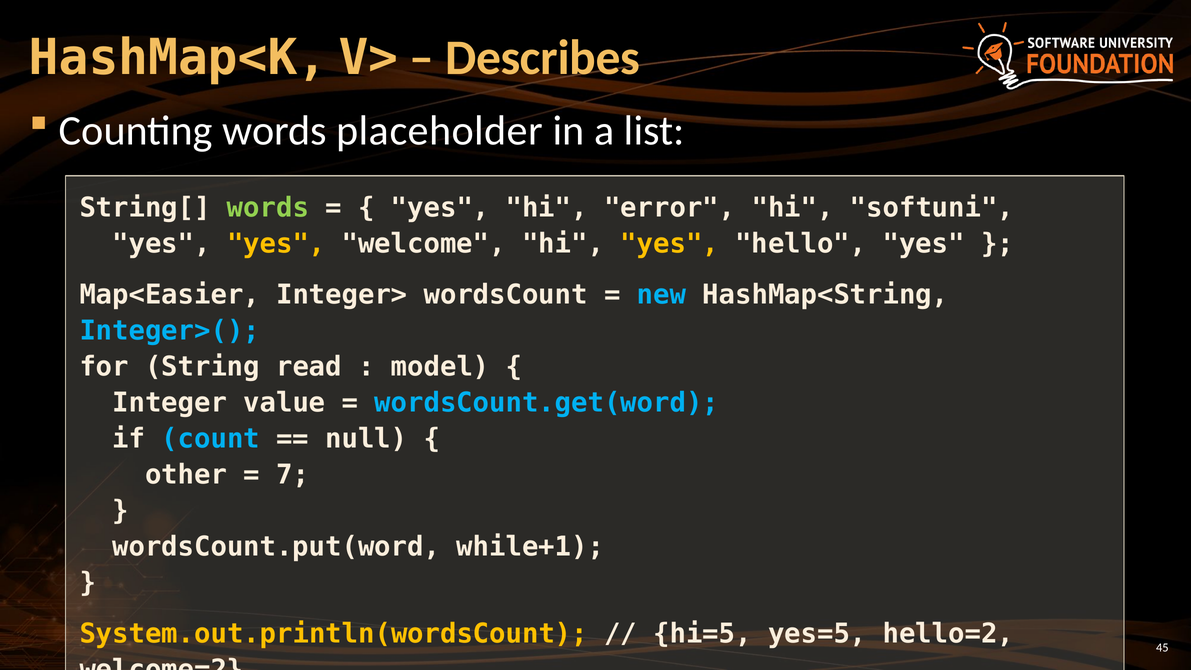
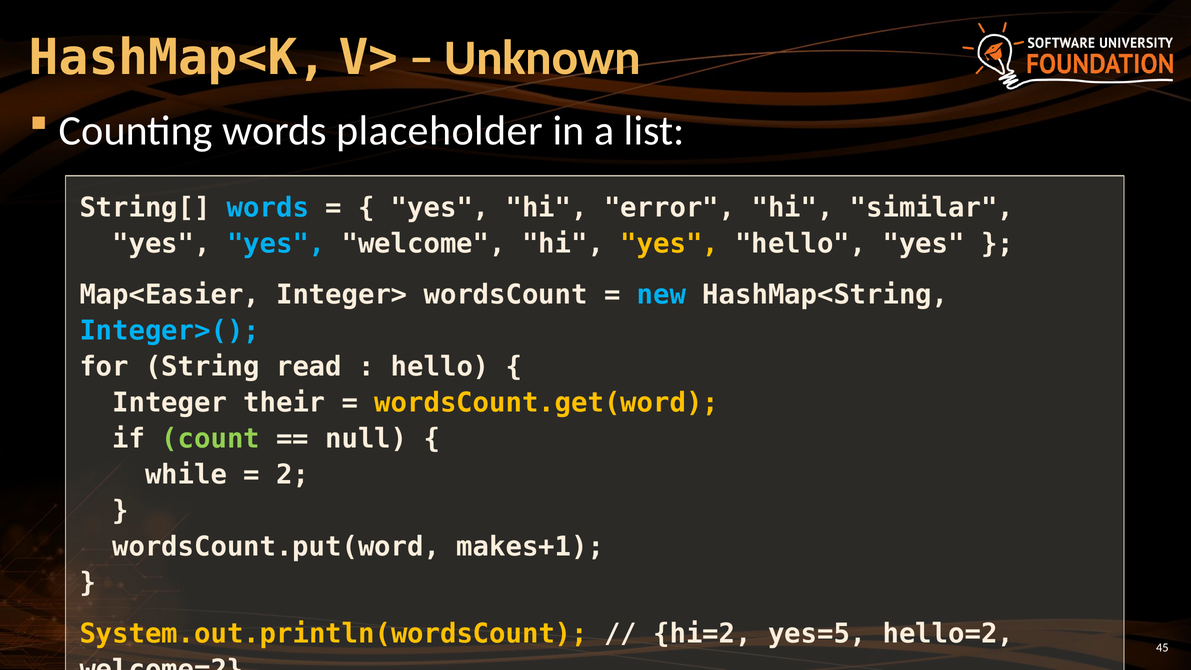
Describes: Describes -> Unknown
words at (268, 208) colour: light green -> light blue
softuni: softuni -> similar
yes at (276, 244) colour: yellow -> light blue
model at (440, 367): model -> hello
value: value -> their
wordsCount.get(word colour: light blue -> yellow
count colour: light blue -> light green
other: other -> while
7: 7 -> 2
while+1: while+1 -> makes+1
hi=5: hi=5 -> hi=2
